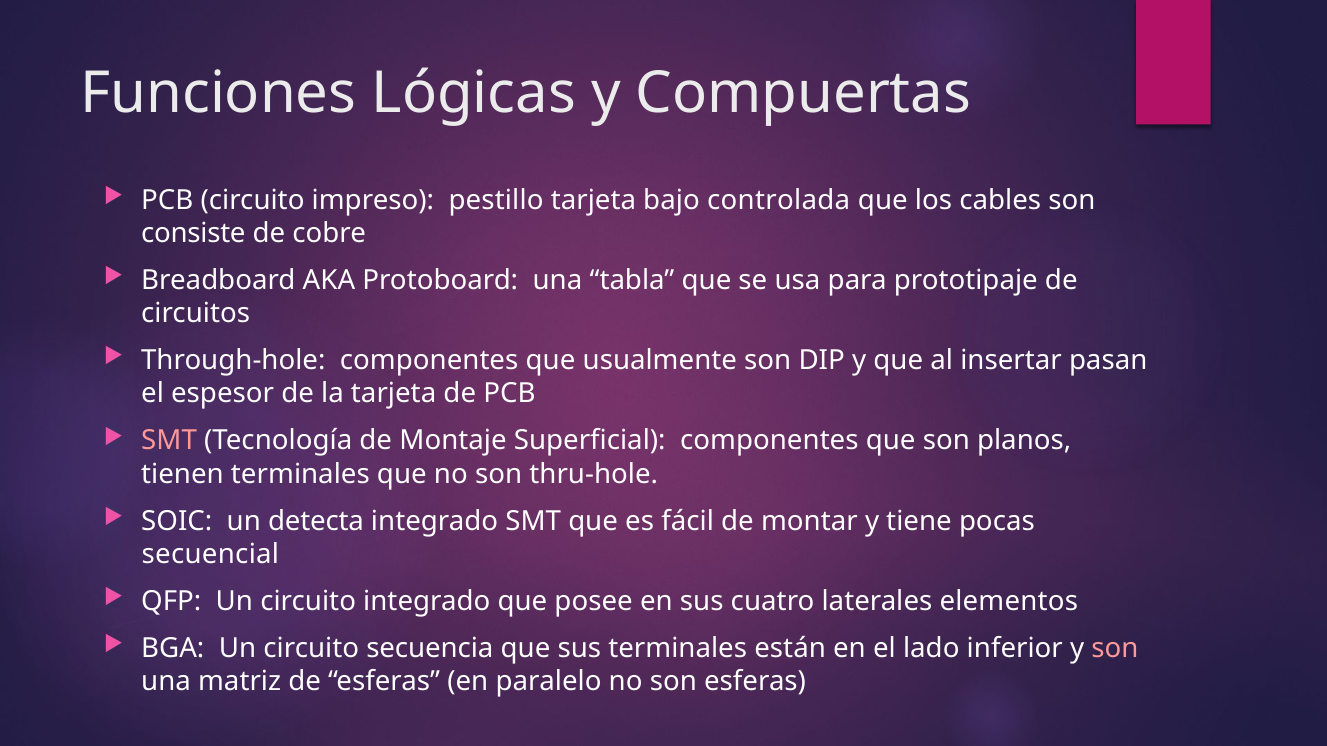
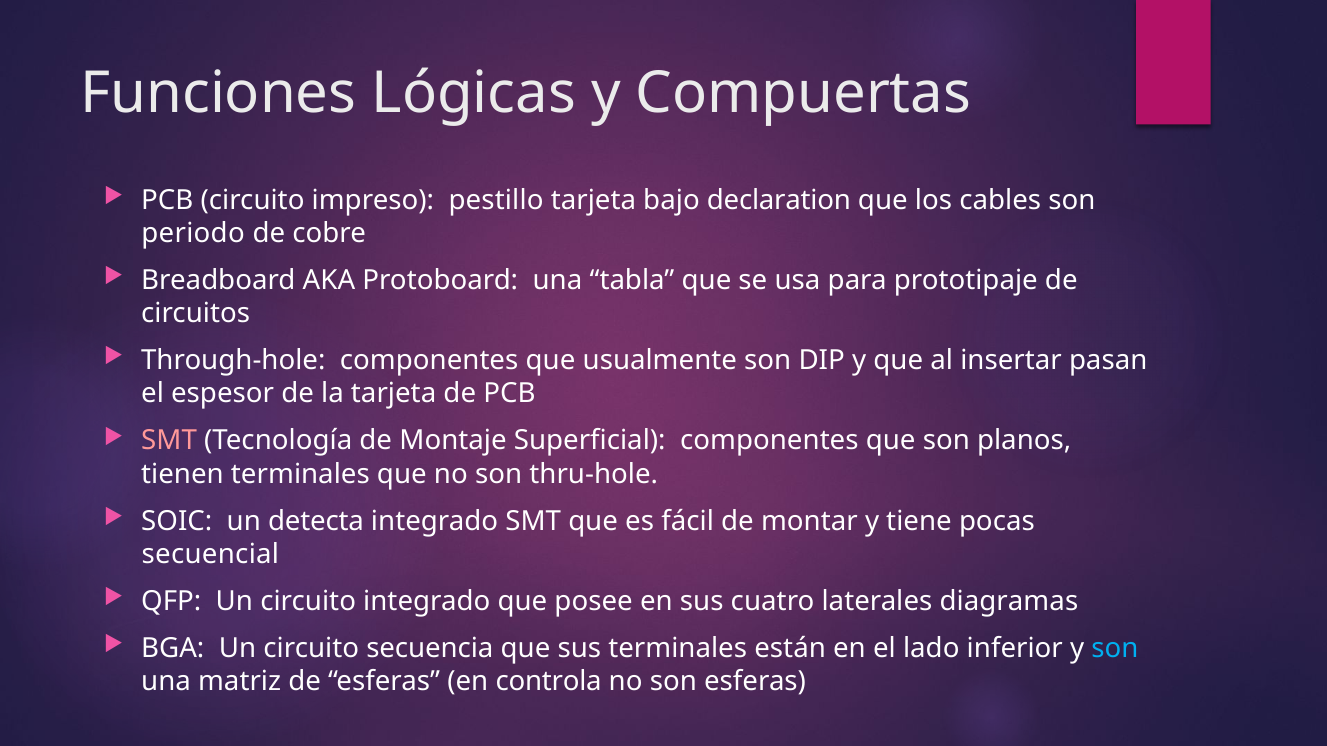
controlada: controlada -> declaration
consiste: consiste -> periodo
elementos: elementos -> diagramas
son at (1115, 649) colour: pink -> light blue
paralelo: paralelo -> controla
